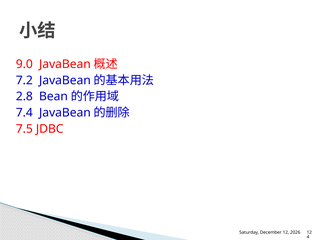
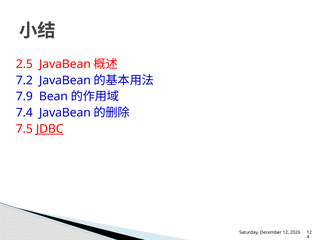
9.0: 9.0 -> 2.5
2.8: 2.8 -> 7.9
JDBC underline: none -> present
